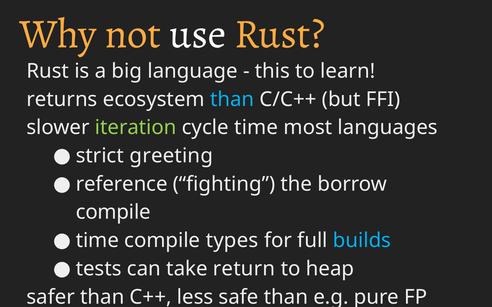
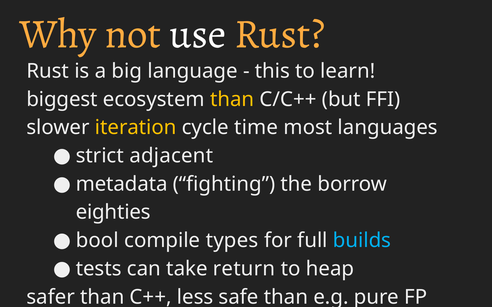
returns: returns -> biggest
than at (232, 99) colour: light blue -> yellow
iteration colour: light green -> yellow
greeting: greeting -> adjacent
reference: reference -> metadata
compile at (113, 213): compile -> eighties
time at (97, 241): time -> bool
